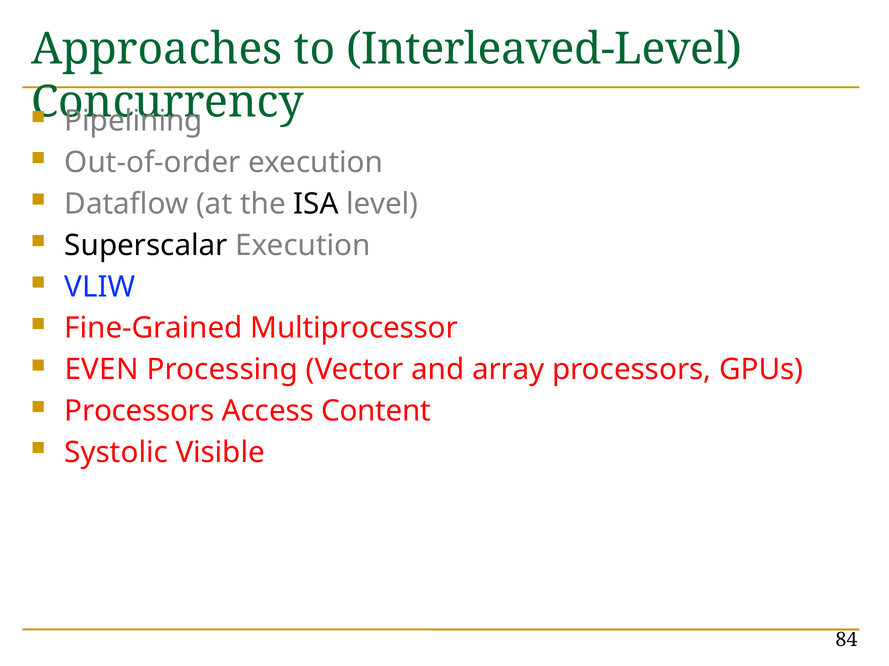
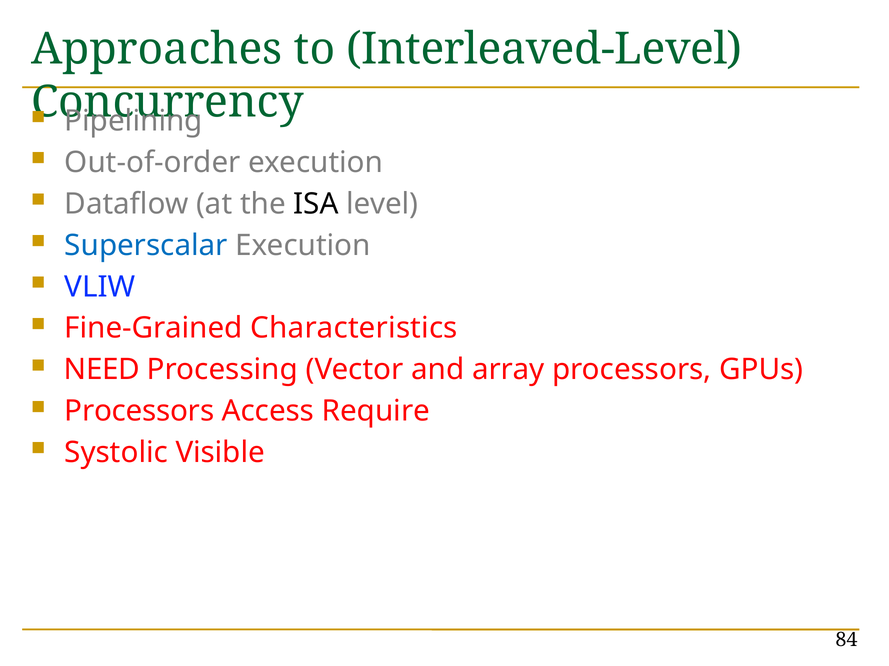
Superscalar colour: black -> blue
Multiprocessor: Multiprocessor -> Characteristics
EVEN: EVEN -> NEED
Content: Content -> Require
